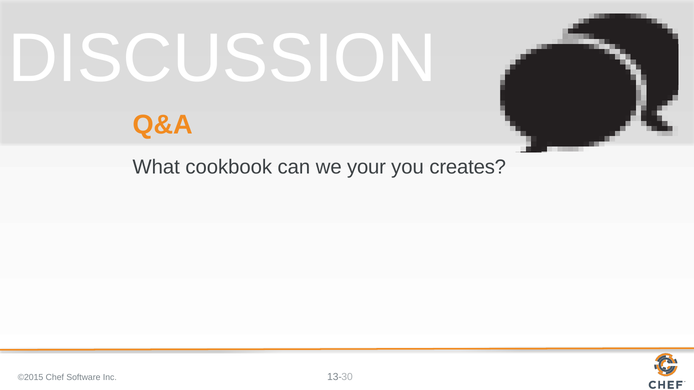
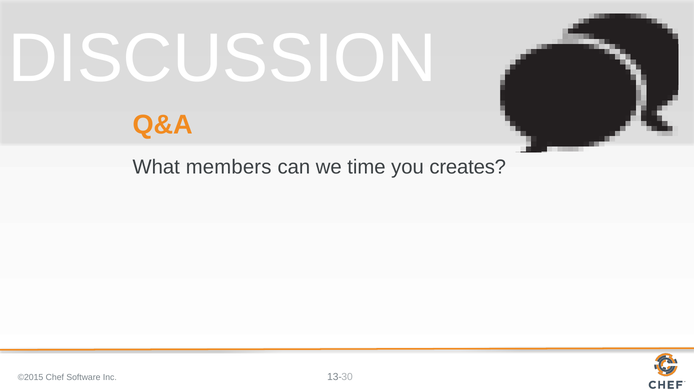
cookbook: cookbook -> members
your: your -> time
